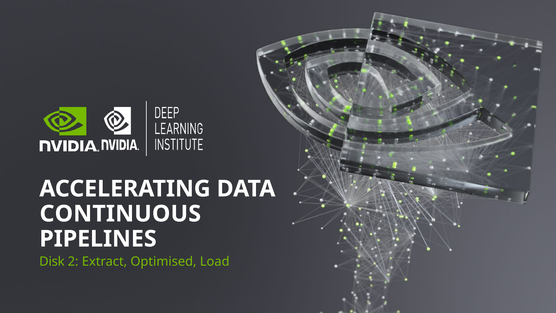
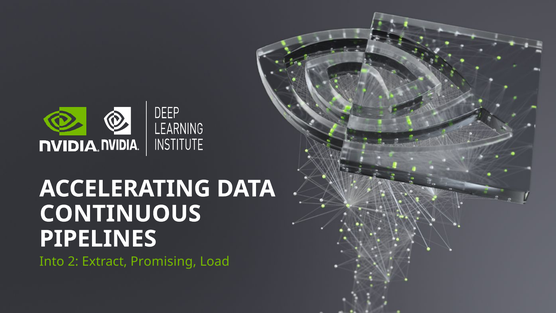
Disk: Disk -> Into
Optimised: Optimised -> Promising
